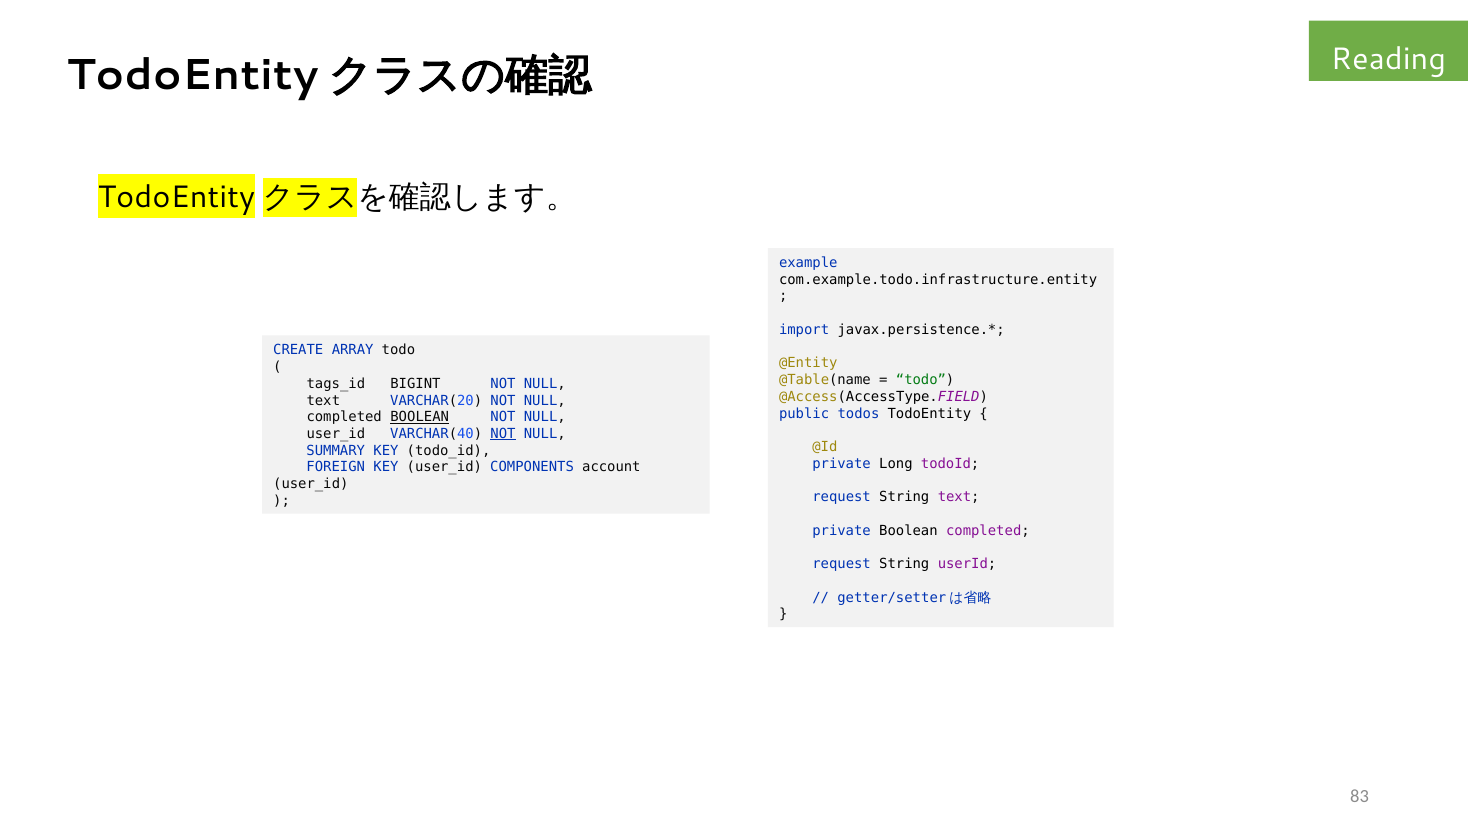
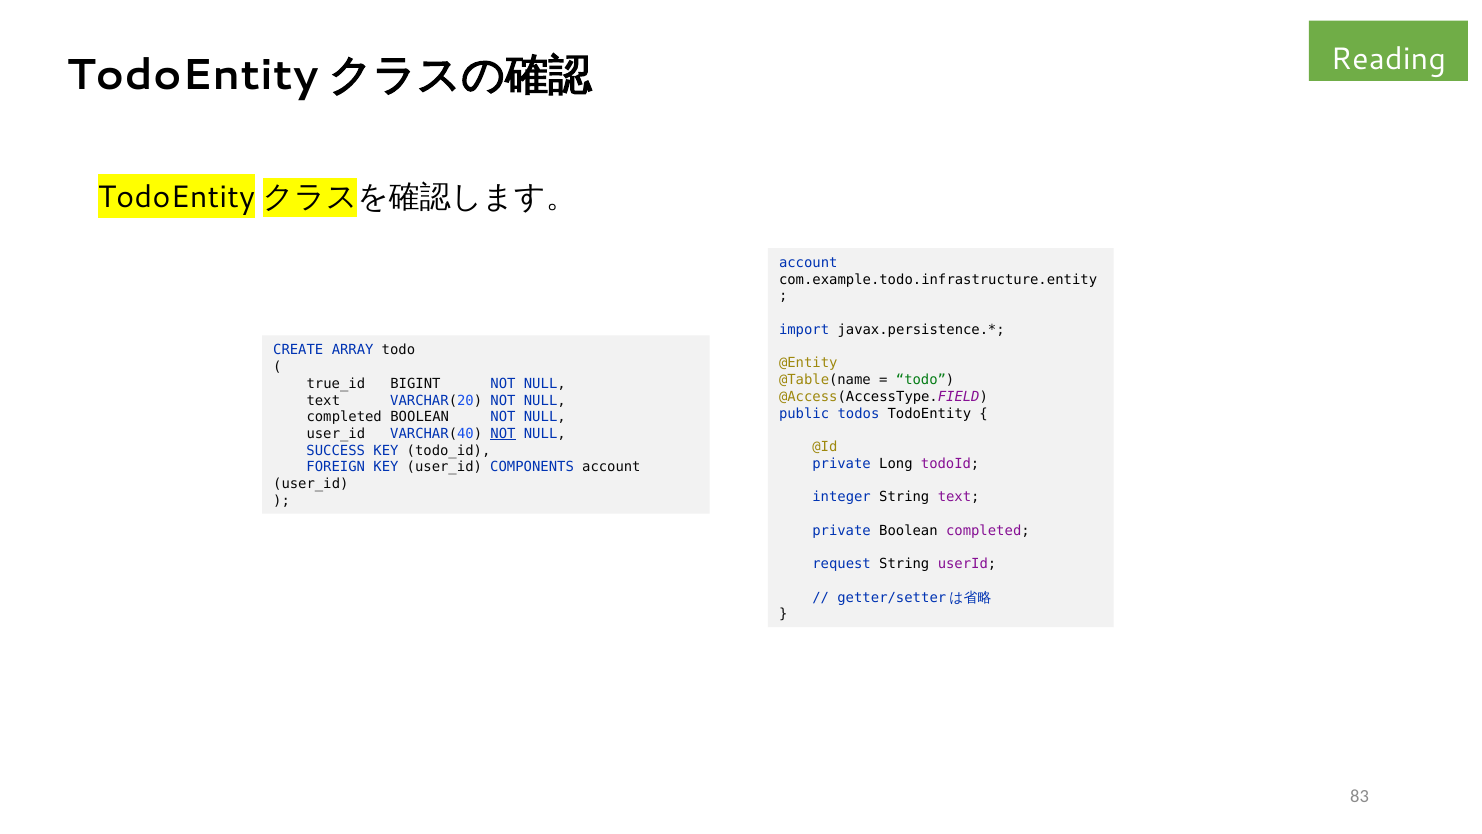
example at (808, 263): example -> account
tags_id: tags_id -> true_id
BOOLEAN at (420, 417) underline: present -> none
SUMMARY: SUMMARY -> SUCCESS
request at (842, 497): request -> integer
